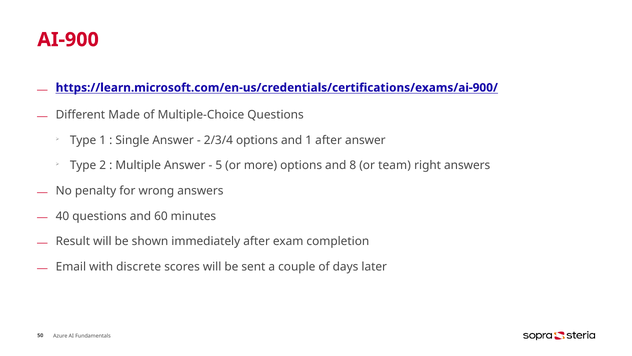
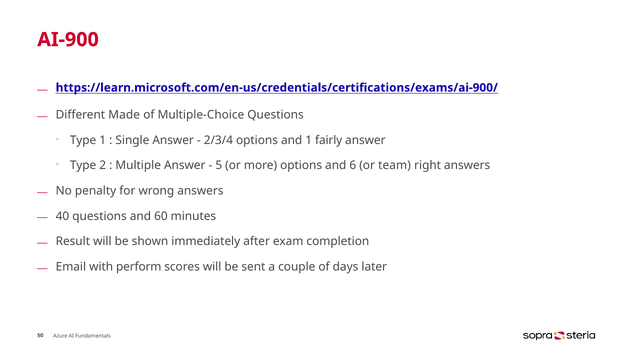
1 after: after -> fairly
8: 8 -> 6
discrete: discrete -> perform
